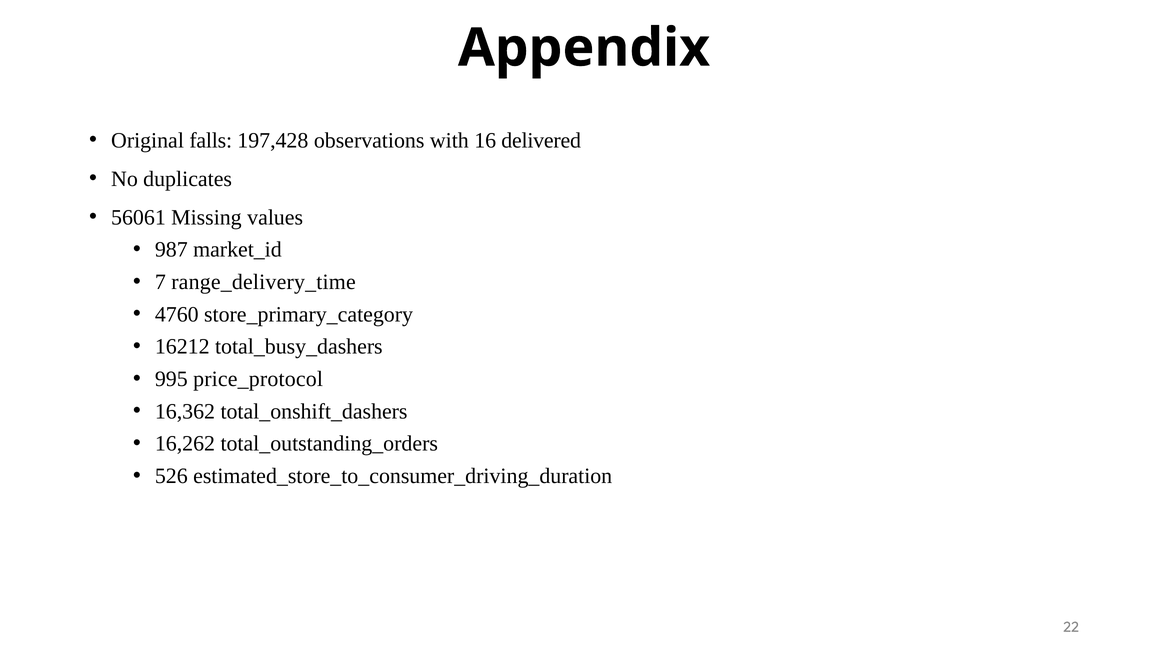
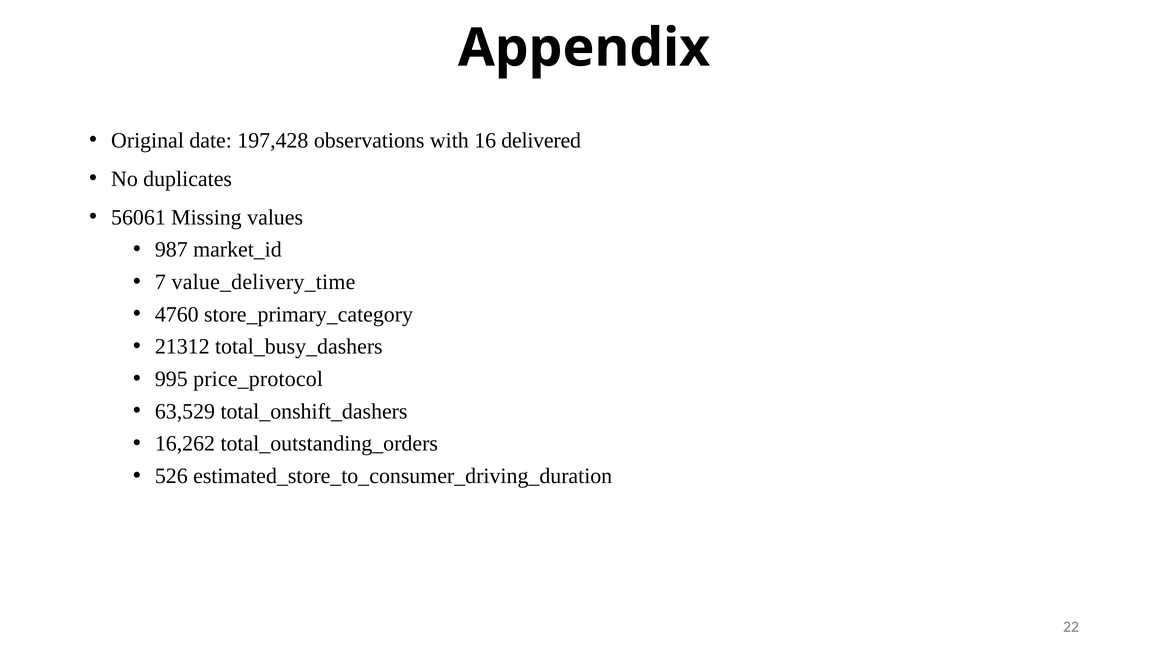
falls: falls -> date
range_delivery_time: range_delivery_time -> value_delivery_time
16212: 16212 -> 21312
16,362: 16,362 -> 63,529
